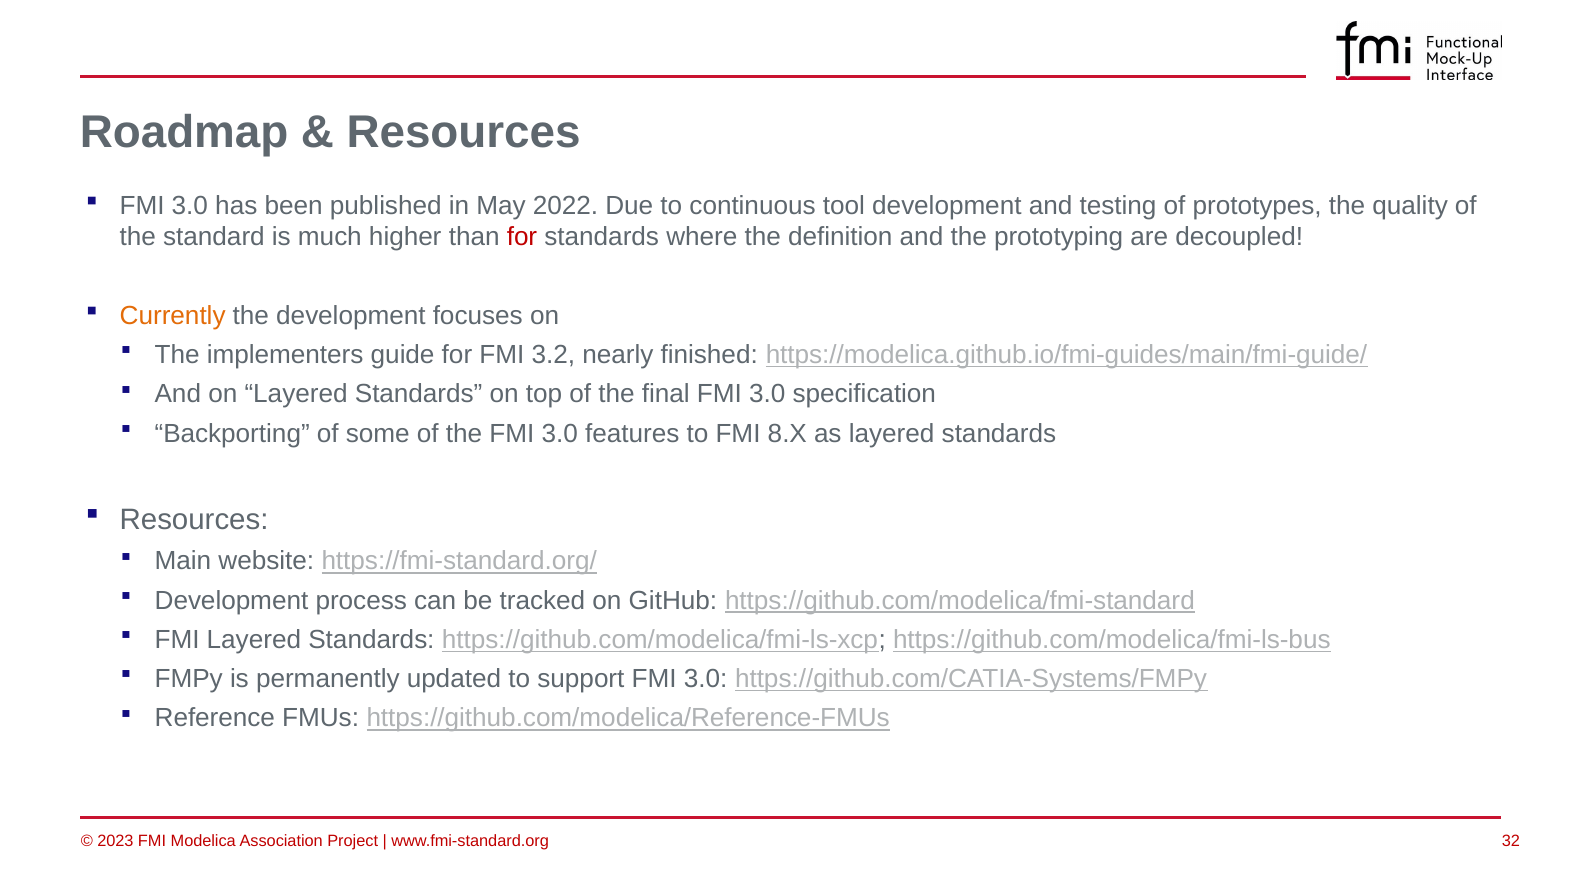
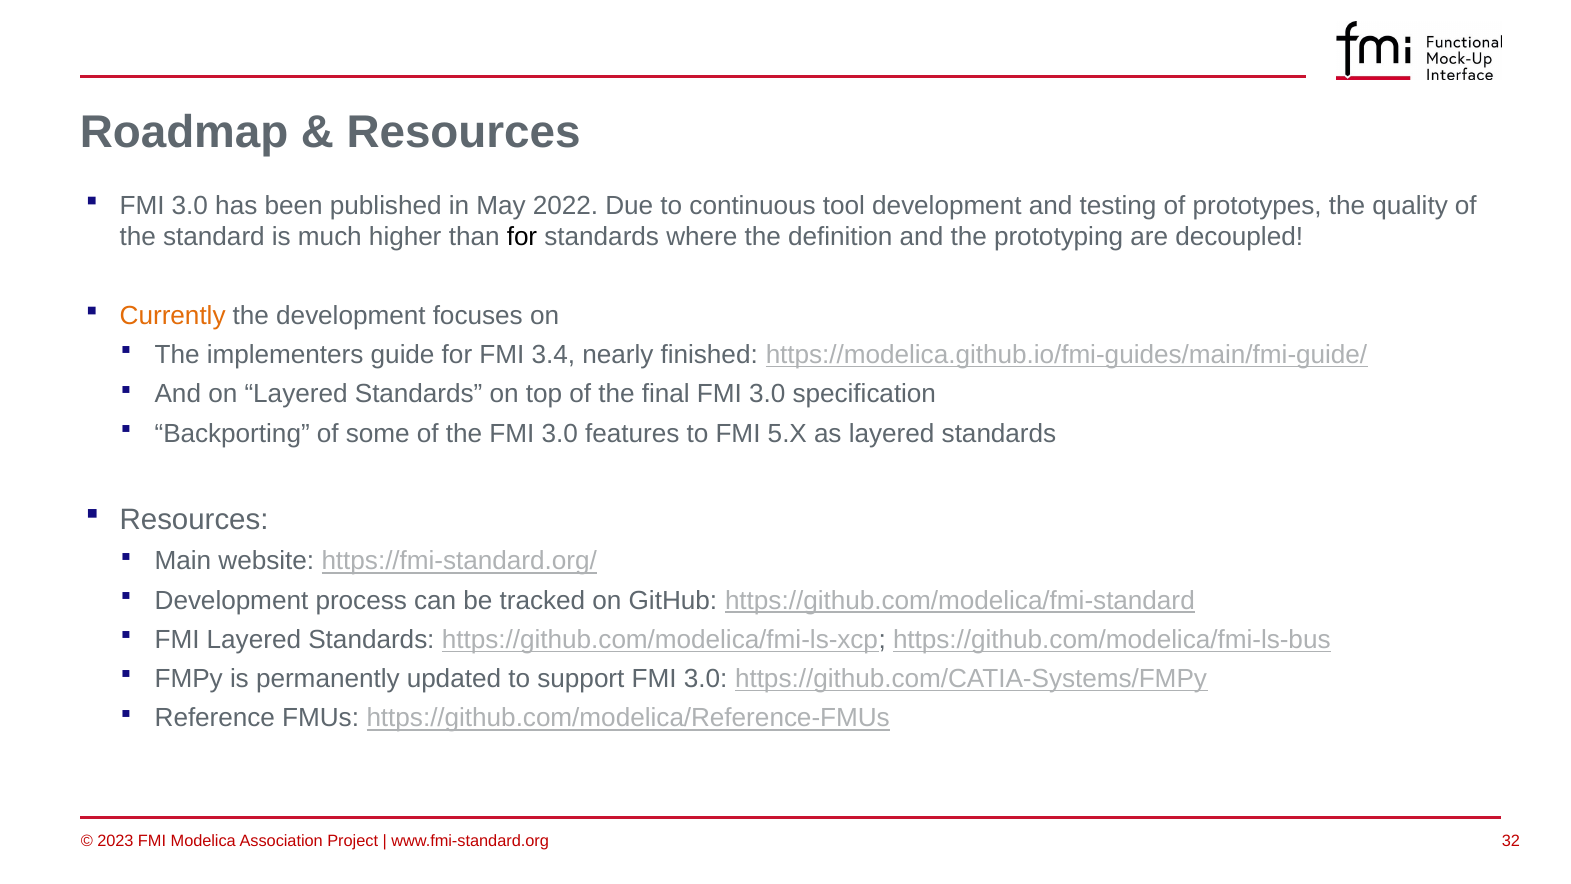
for at (522, 237) colour: red -> black
3.2: 3.2 -> 3.4
8.X: 8.X -> 5.X
